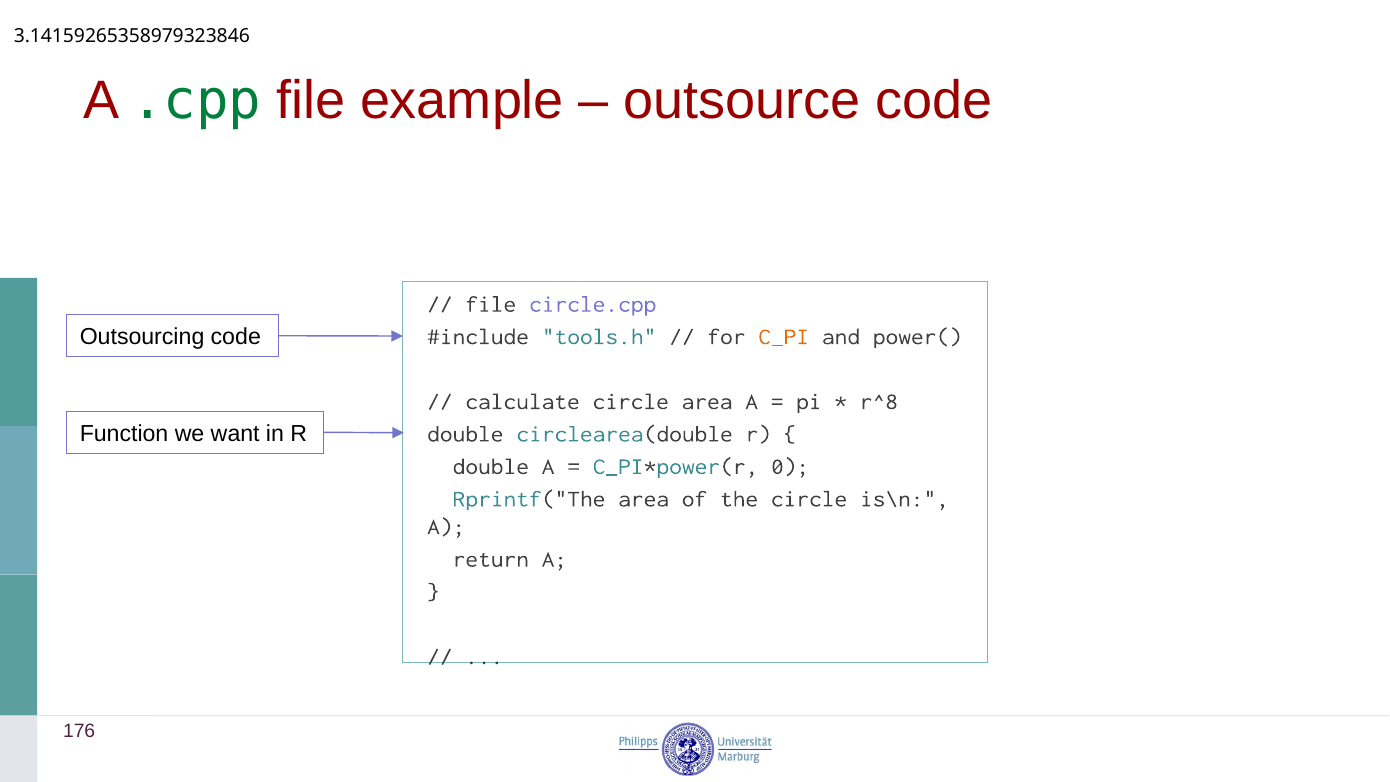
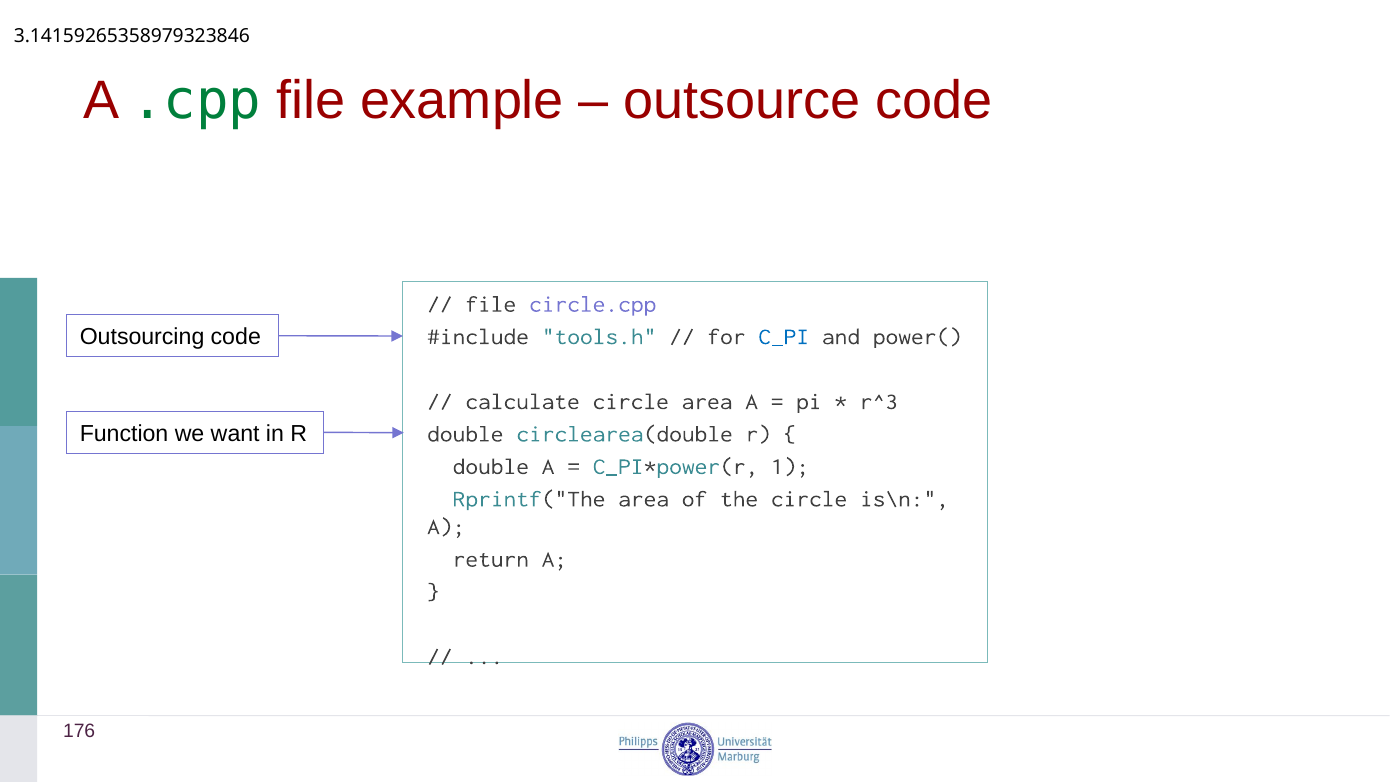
C_PI colour: orange -> blue
r^8: r^8 -> r^3
0: 0 -> 1
